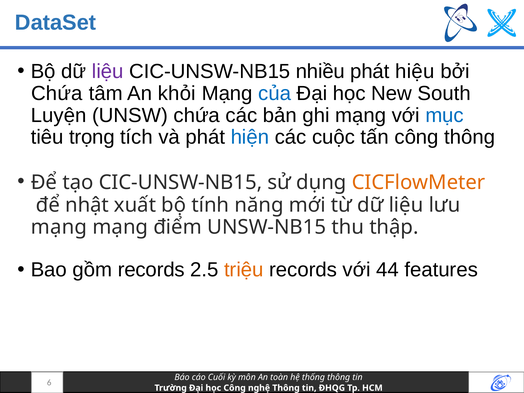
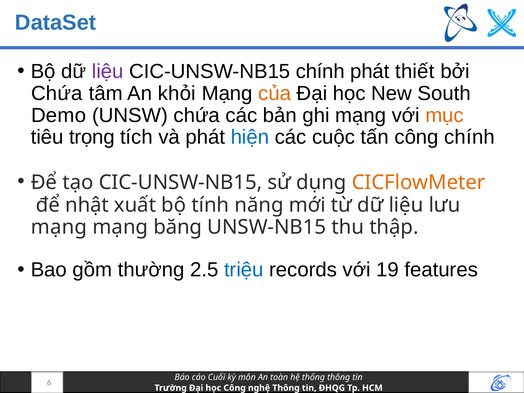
CIC-UNSW-NB15 nhiều: nhiều -> chính
hiệu: hiệu -> thiết
của colour: blue -> orange
Luyện: Luyện -> Demo
mục colour: blue -> orange
công thông: thông -> chính
điểm: điểm -> băng
gồm records: records -> thường
triệu colour: orange -> blue
44: 44 -> 19
